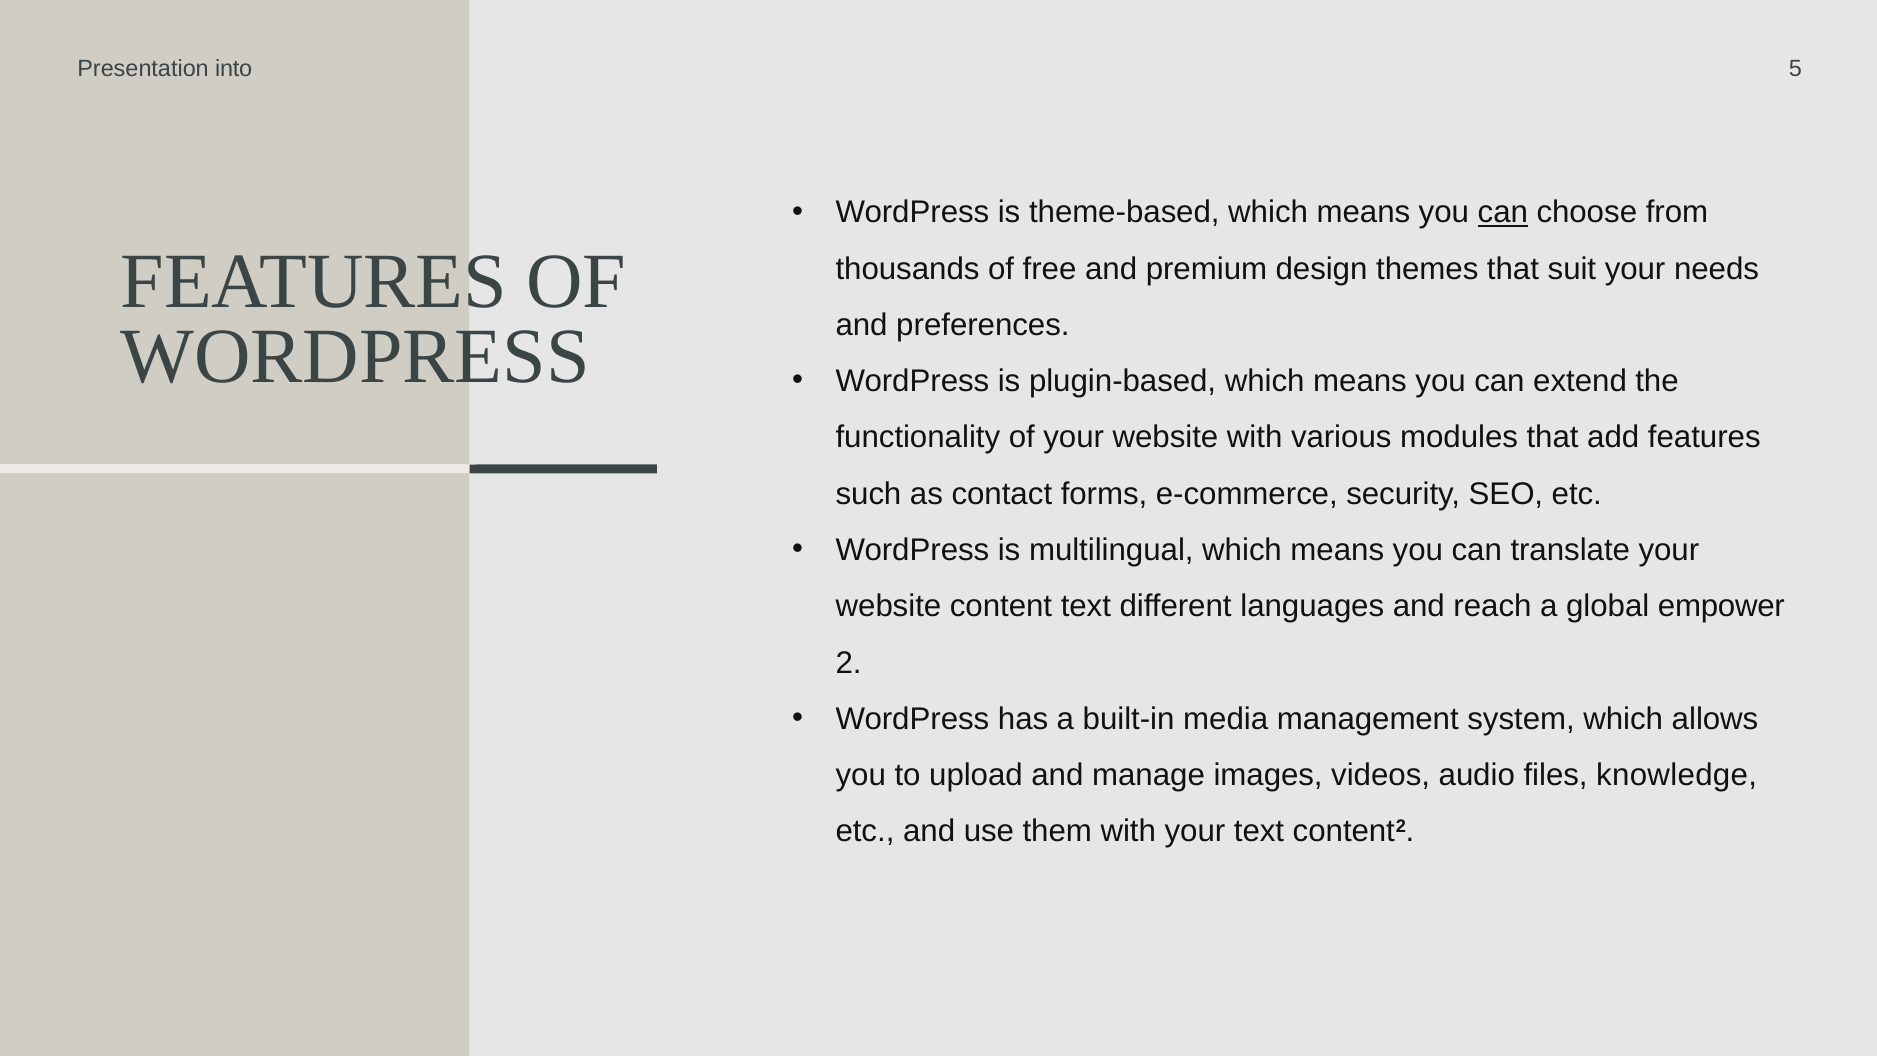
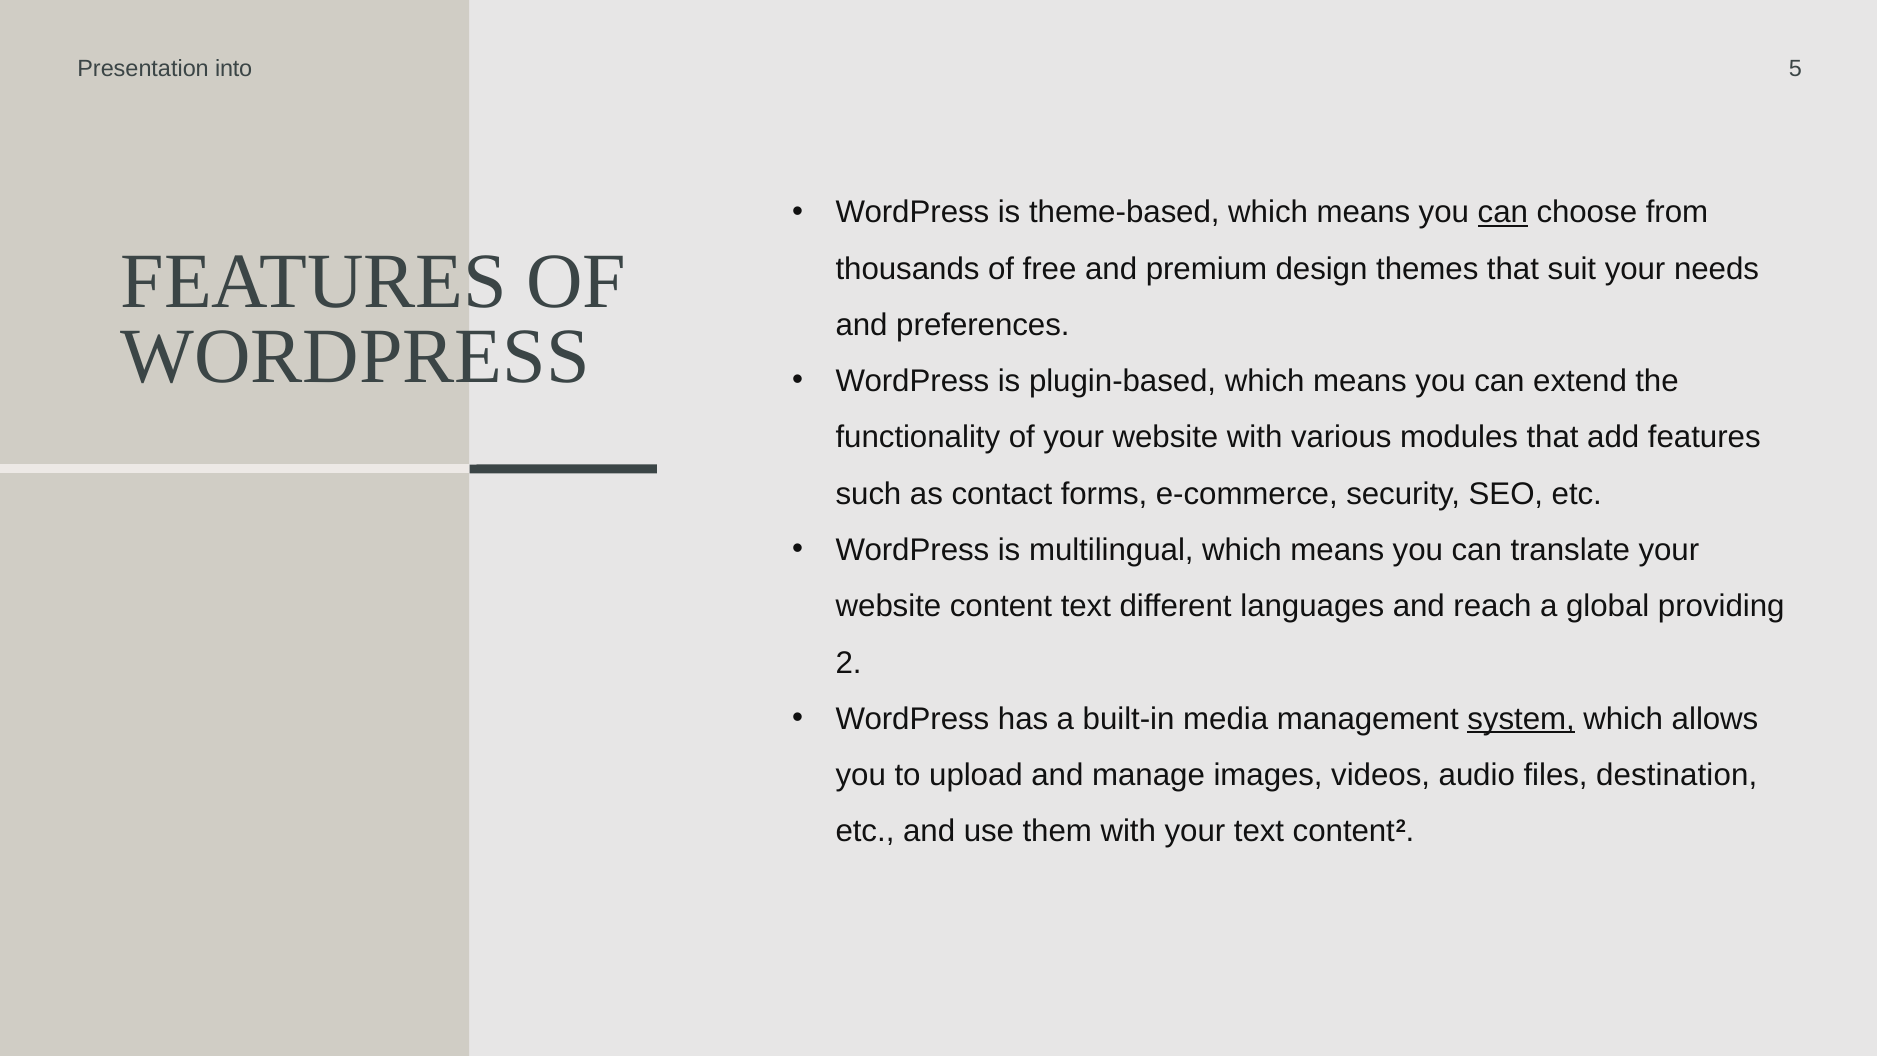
empower: empower -> providing
system underline: none -> present
knowledge: knowledge -> destination
